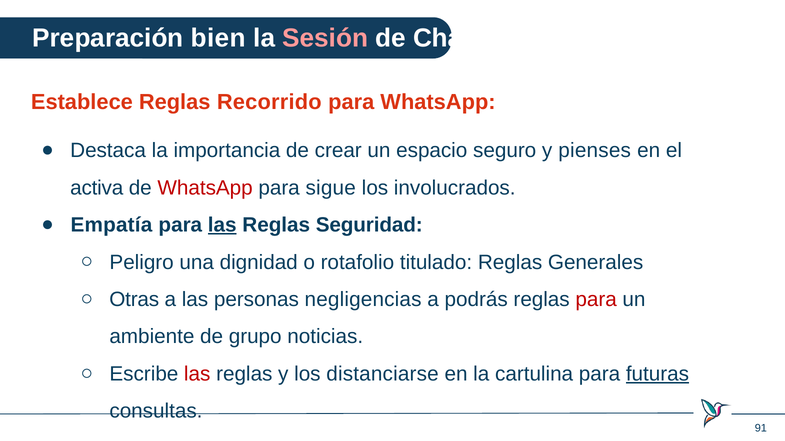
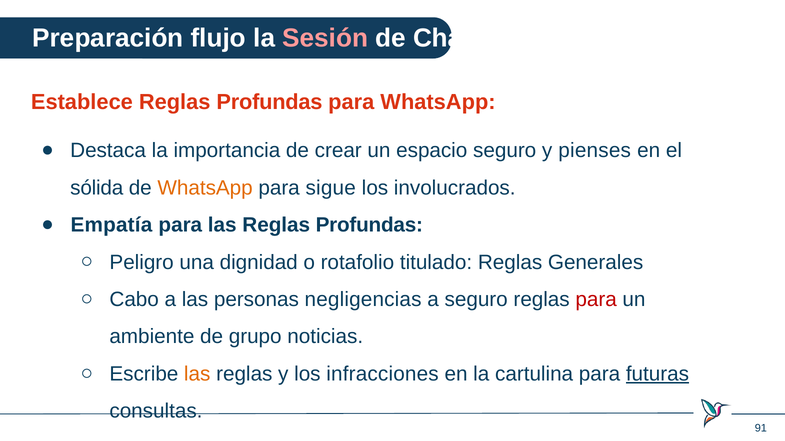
bien: bien -> flujo
Establece Reglas Recorrido: Recorrido -> Profundas
activa: activa -> sólida
WhatsApp at (205, 188) colour: red -> orange
las at (222, 225) underline: present -> none
Seguridad at (369, 225): Seguridad -> Profundas
Otras: Otras -> Cabo
a podrás: podrás -> seguro
las at (197, 374) colour: red -> orange
distanciarse: distanciarse -> infracciones
